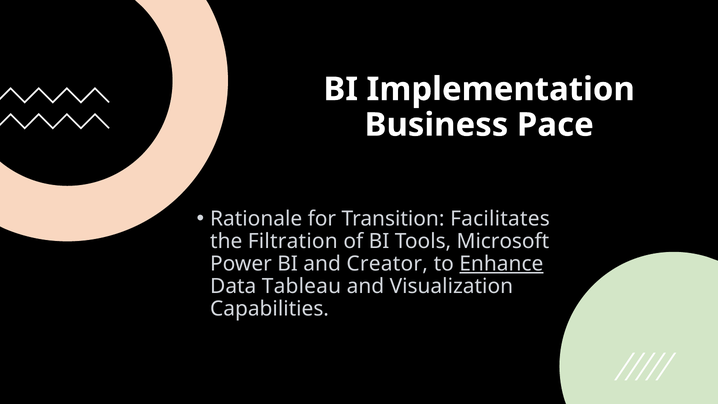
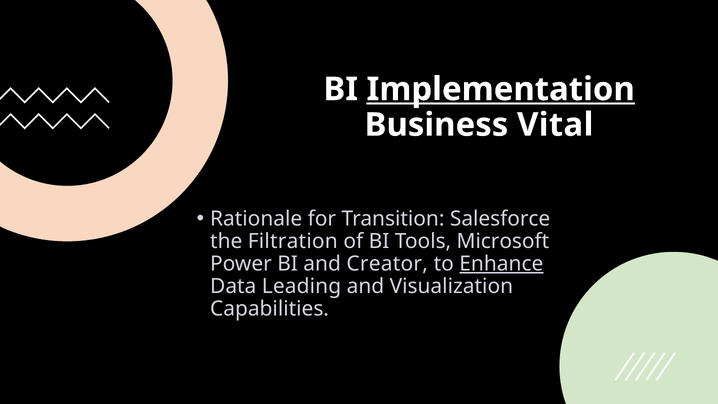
Implementation underline: none -> present
Pace: Pace -> Vital
Facilitates: Facilitates -> Salesforce
Tableau: Tableau -> Leading
